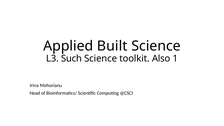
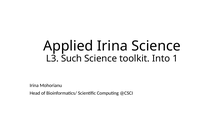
Applied Built: Built -> Irina
Also: Also -> Into
